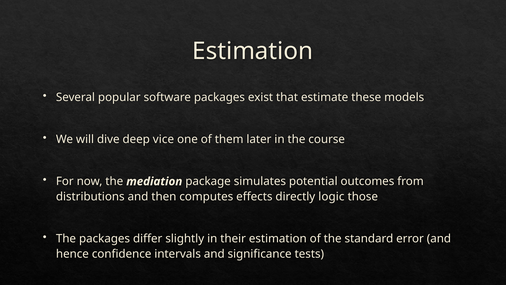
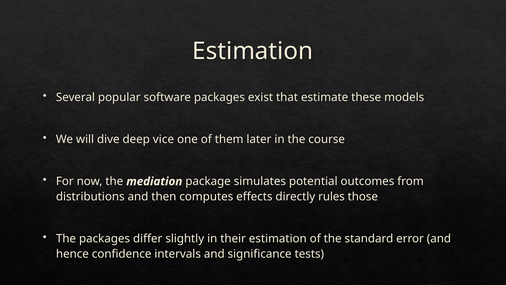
logic: logic -> rules
